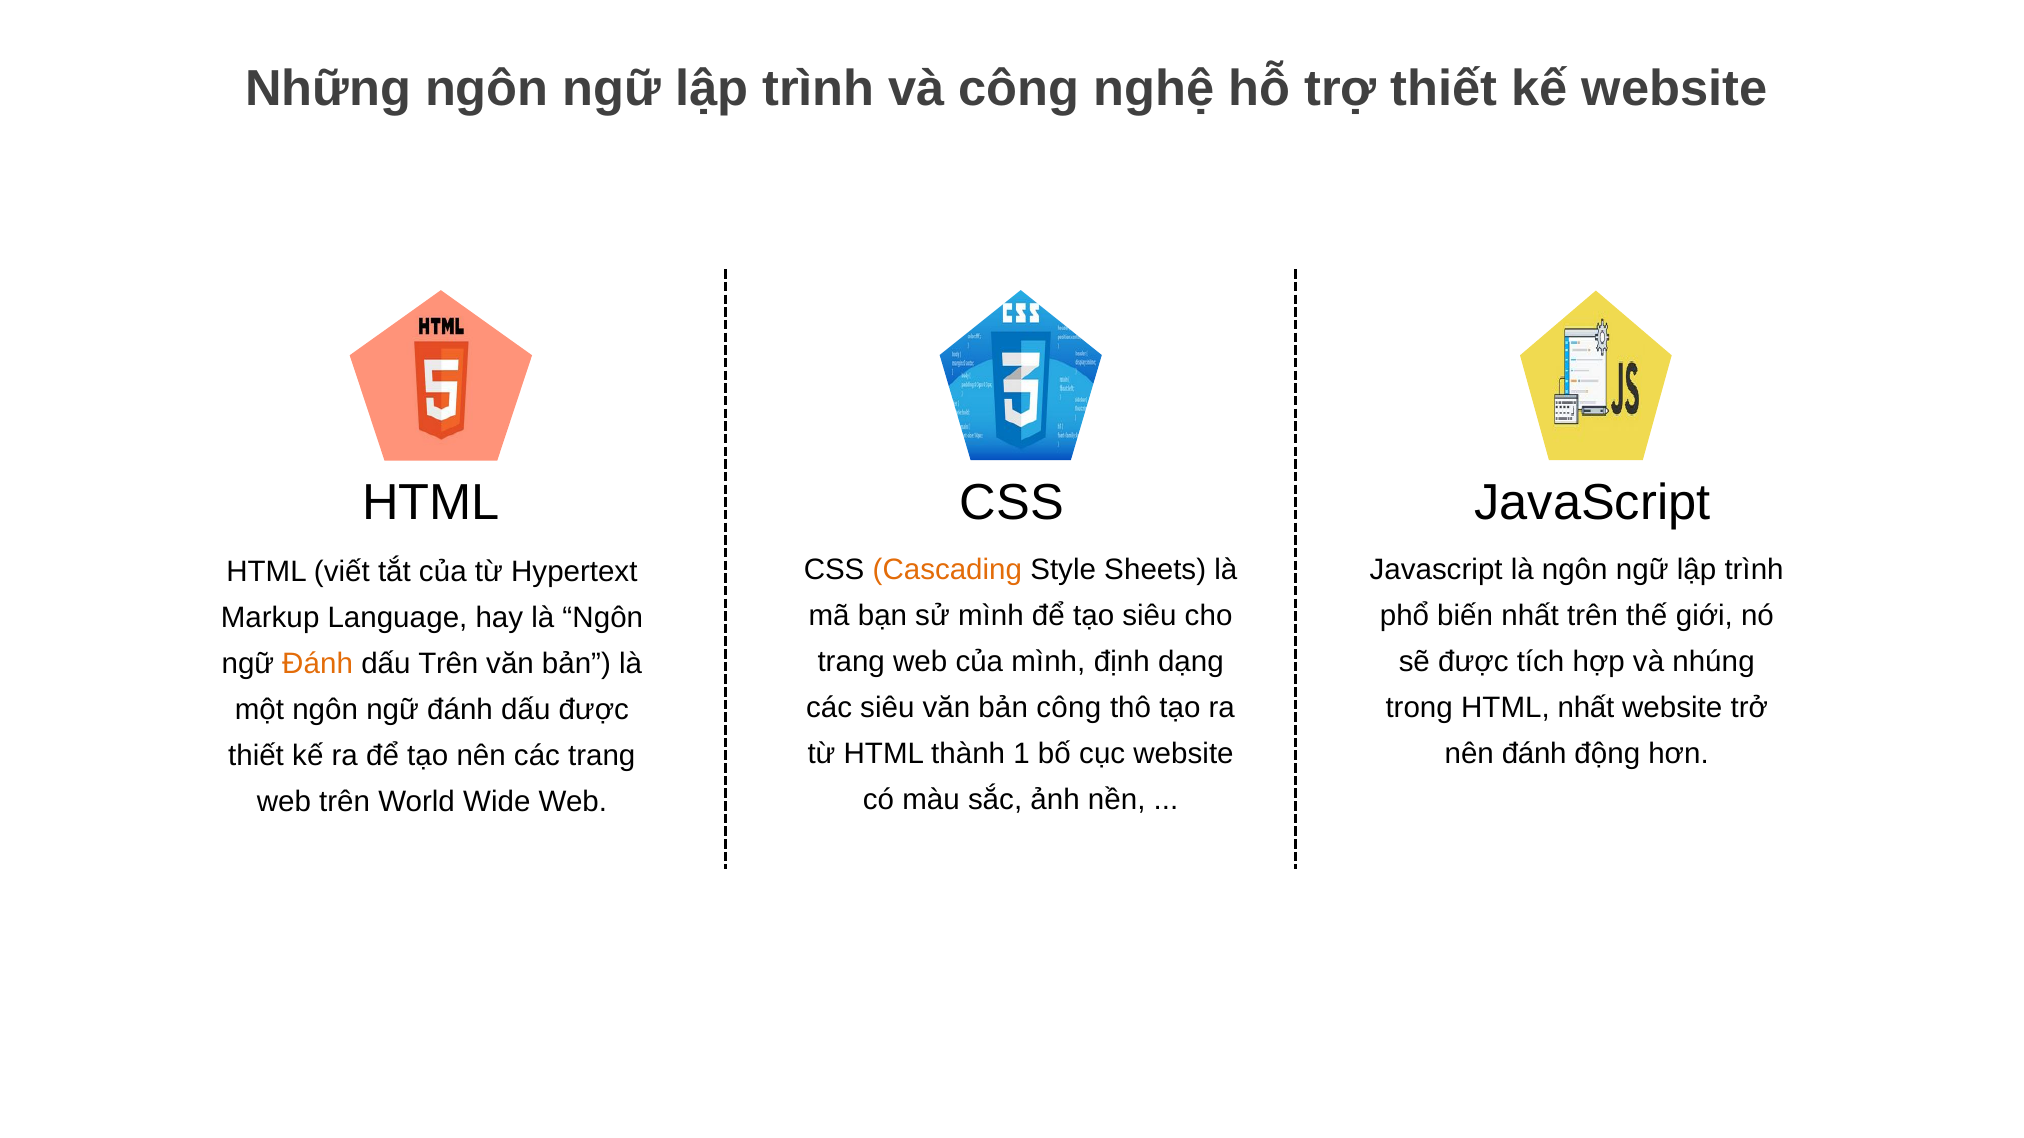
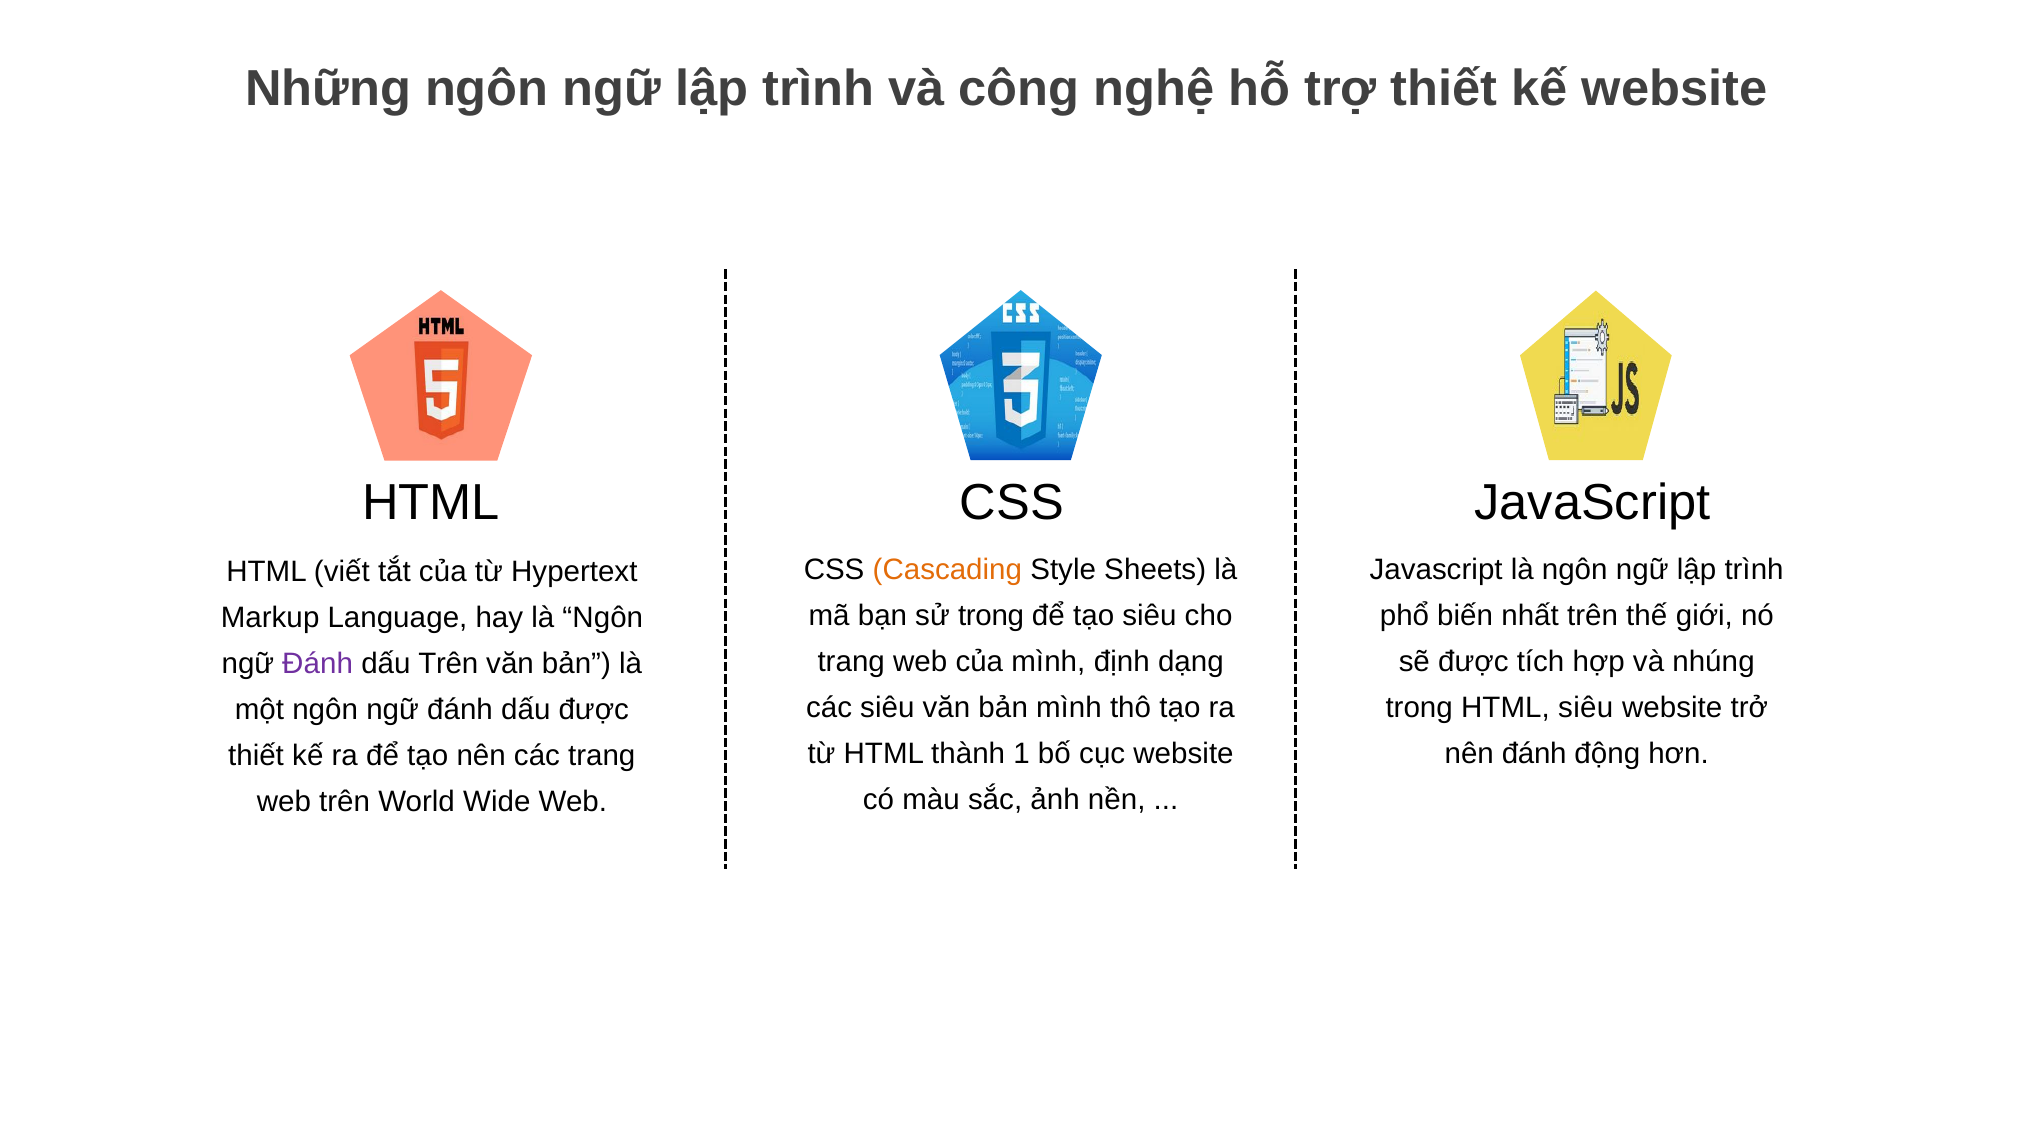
sử mình: mình -> trong
Đánh at (318, 664) colour: orange -> purple
bản công: công -> mình
HTML nhất: nhất -> siêu
